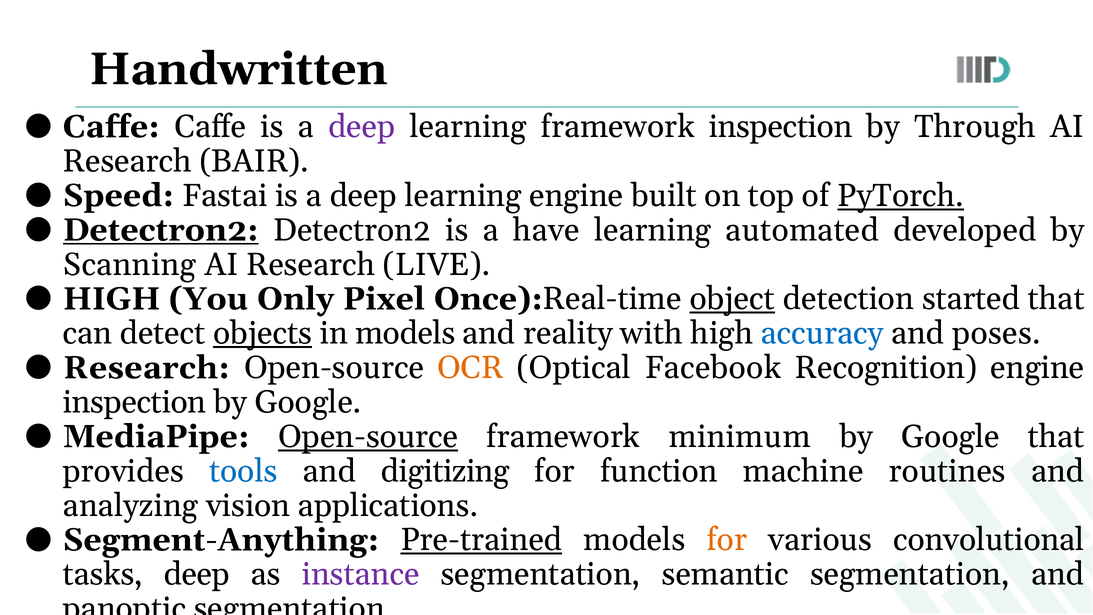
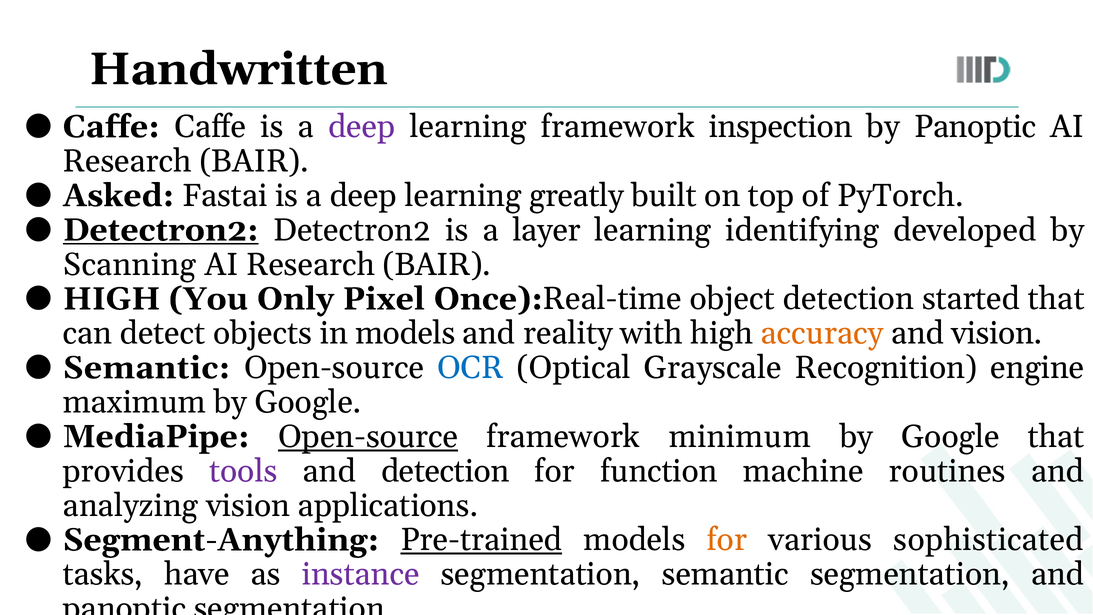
by Through: Through -> Panoptic
Speed: Speed -> Asked
learning engine: engine -> greatly
PyTorch underline: present -> none
have: have -> layer
automated: automated -> identifying
LIVE at (437, 264): LIVE -> BAIR
object underline: present -> none
objects underline: present -> none
accuracy colour: blue -> orange
and poses: poses -> vision
Research at (147, 368): Research -> Semantic
OCR colour: orange -> blue
Facebook: Facebook -> Grayscale
inspection at (134, 402): inspection -> maximum
tools colour: blue -> purple
and digitizing: digitizing -> detection
convolutional: convolutional -> sophisticated
tasks deep: deep -> have
